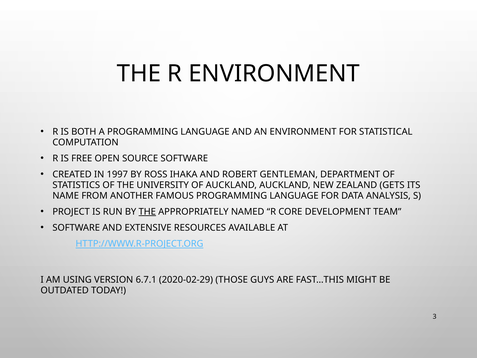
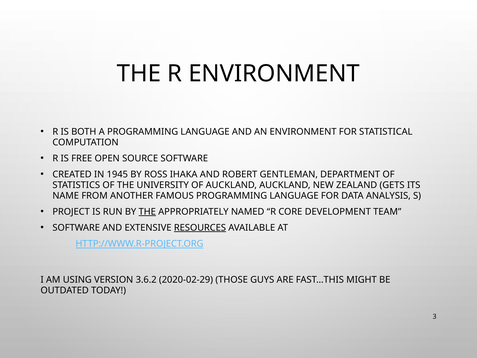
1997: 1997 -> 1945
RESOURCES underline: none -> present
6.7.1: 6.7.1 -> 3.6.2
